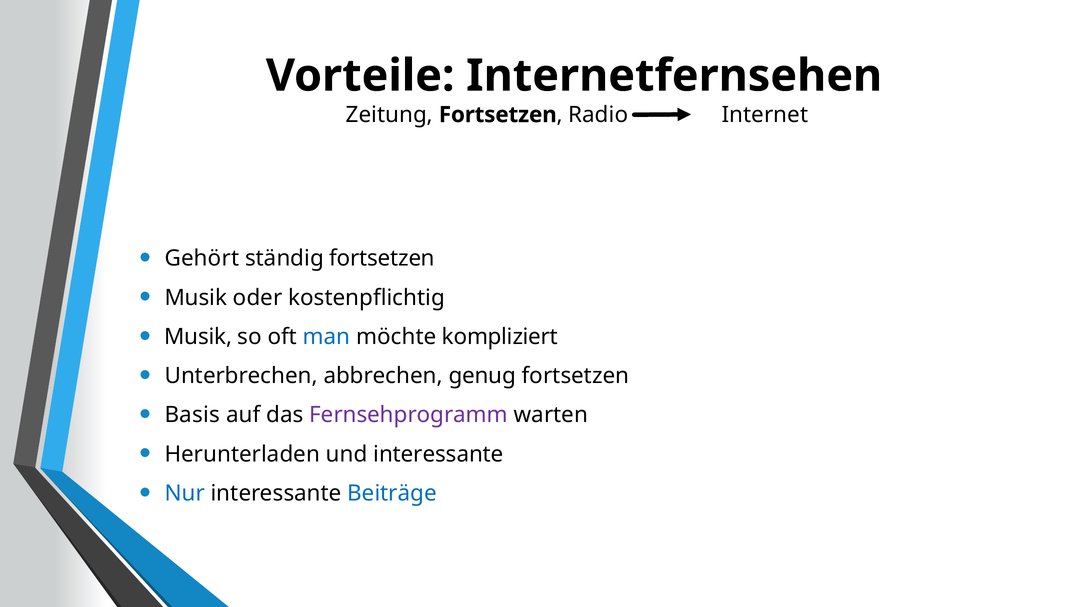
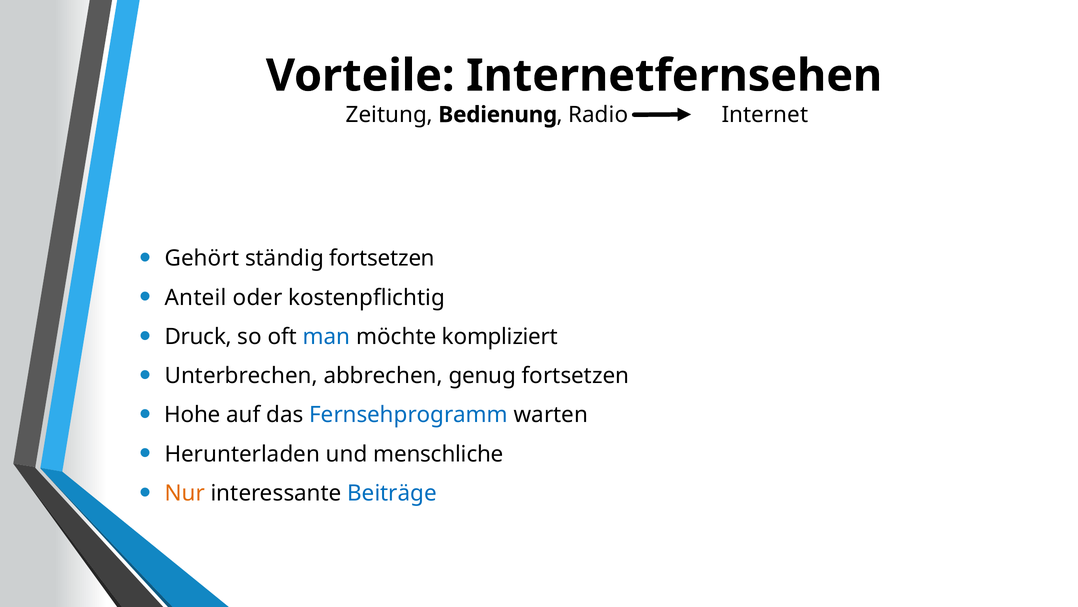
Zeitung Fortsetzen: Fortsetzen -> Bedienung
Musik at (196, 297): Musik -> Anteil
Musik at (198, 336): Musik -> Druck
Basis: Basis -> Hohe
Fernsehprogramm colour: purple -> blue
und interessante: interessante -> menschliche
Nur colour: blue -> orange
